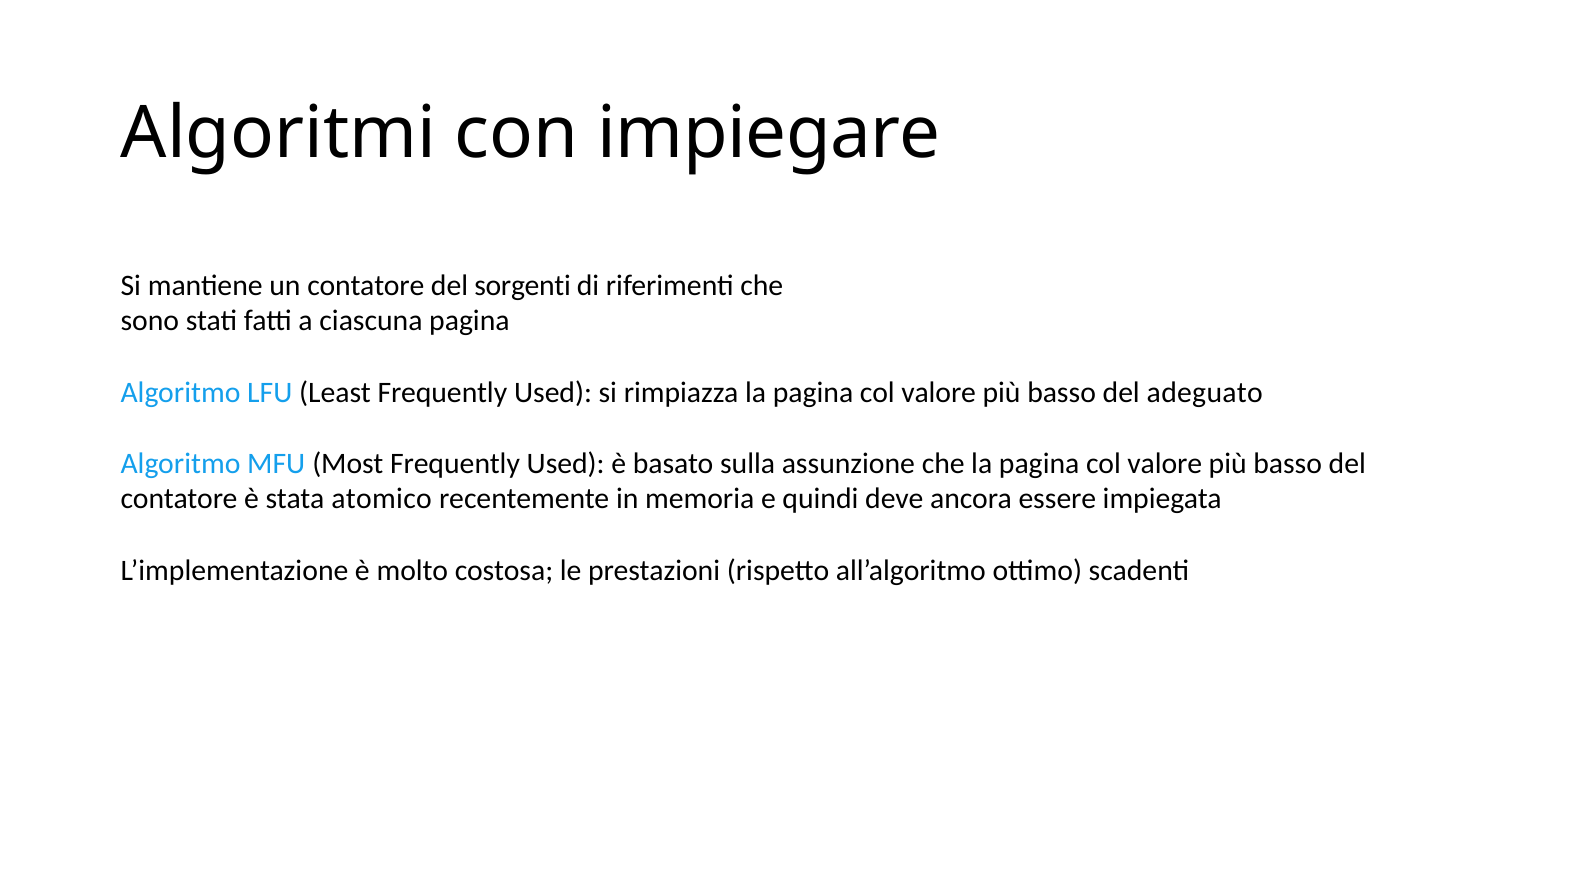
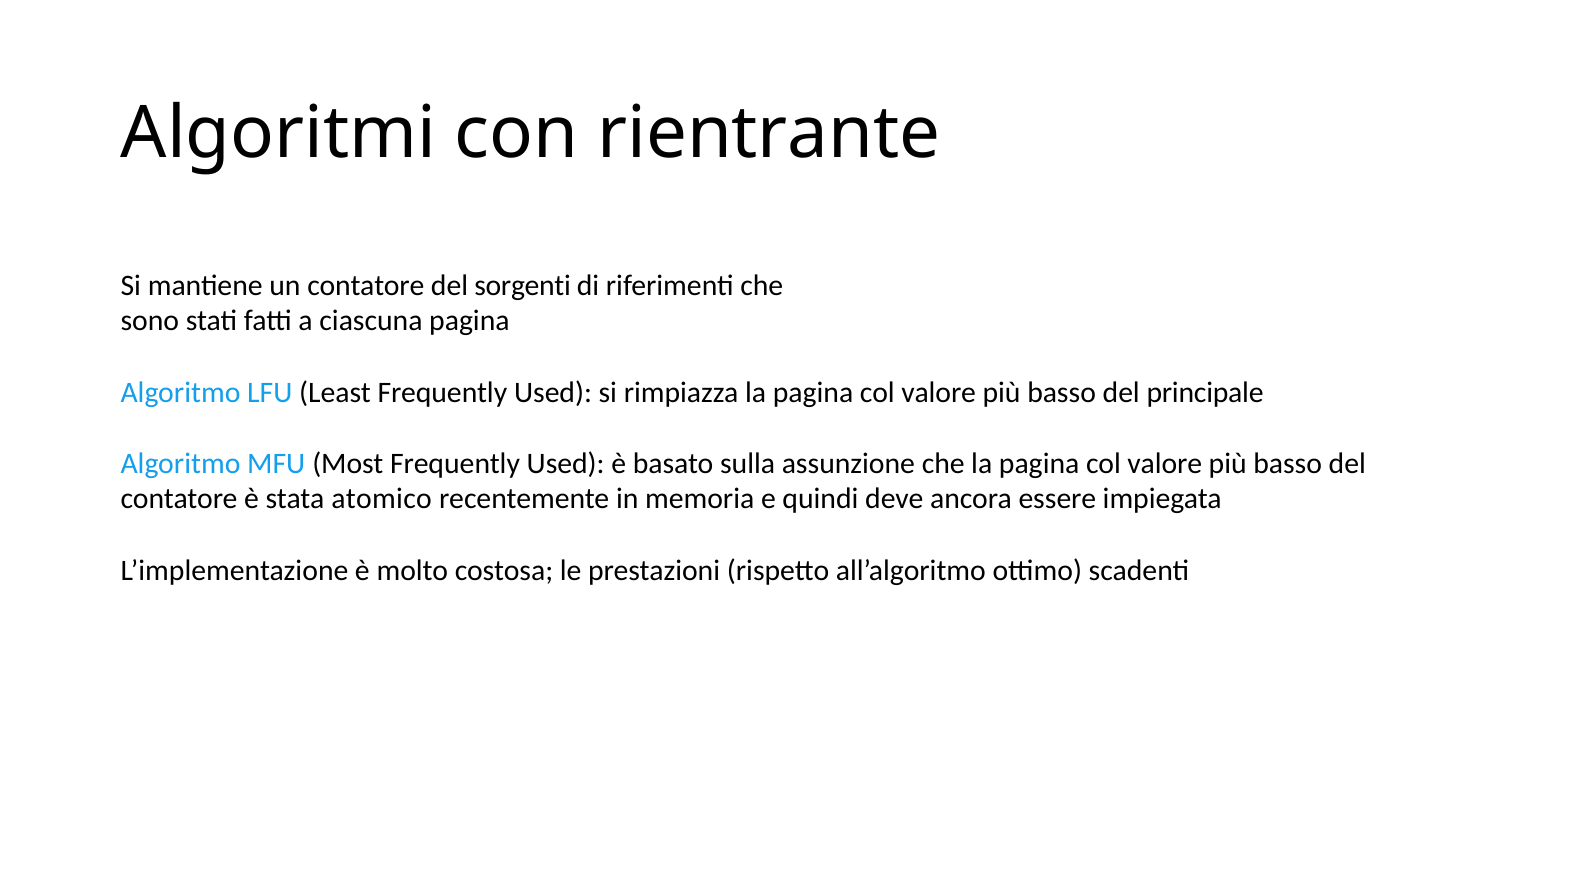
impiegare: impiegare -> rientrante
adeguato: adeguato -> principale
